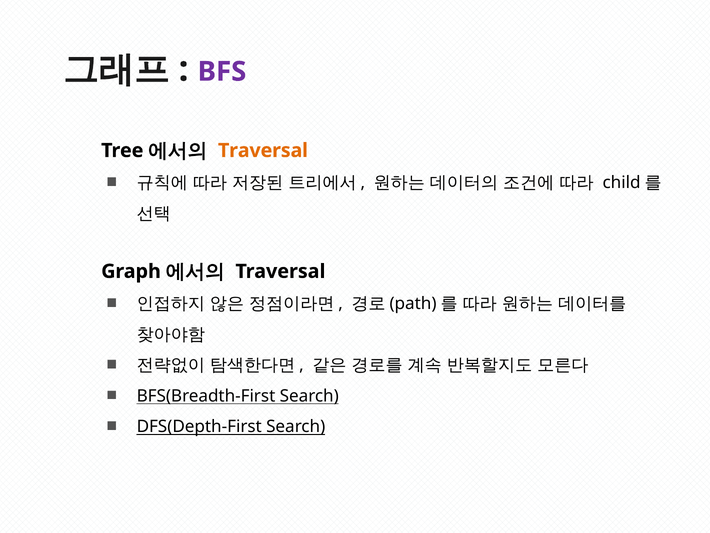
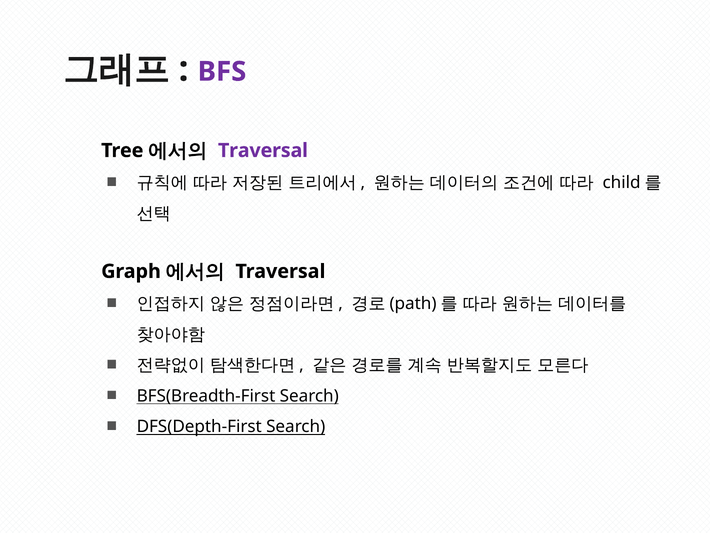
Traversal at (263, 150) colour: orange -> purple
